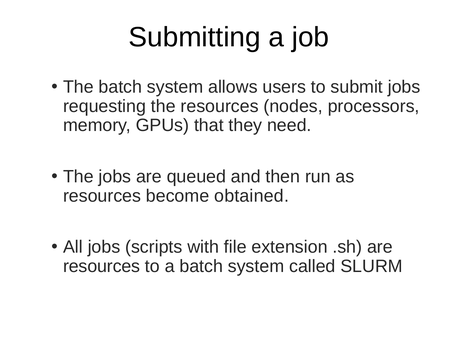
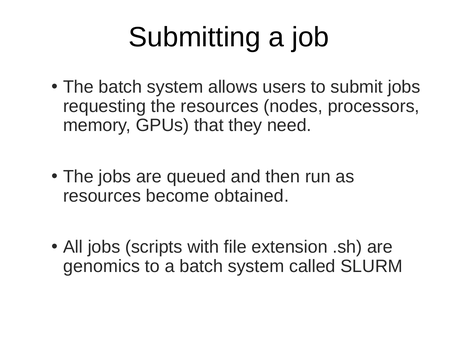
resources at (102, 266): resources -> genomics
